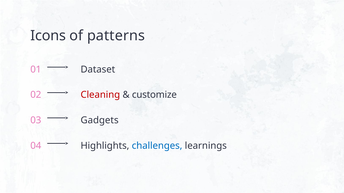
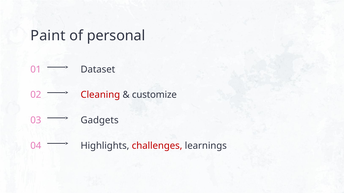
Icons: Icons -> Paint
patterns: patterns -> personal
challenges colour: blue -> red
